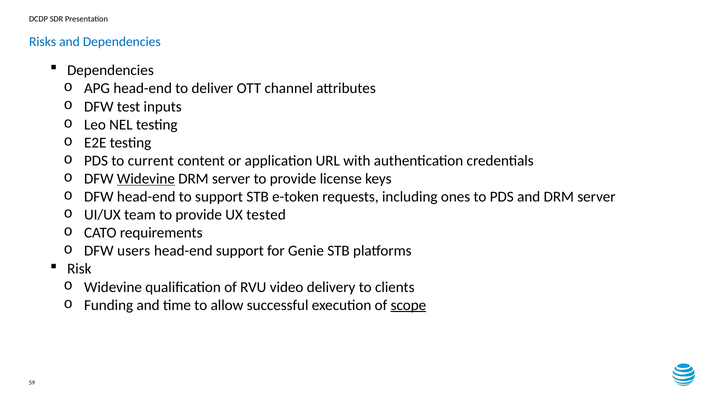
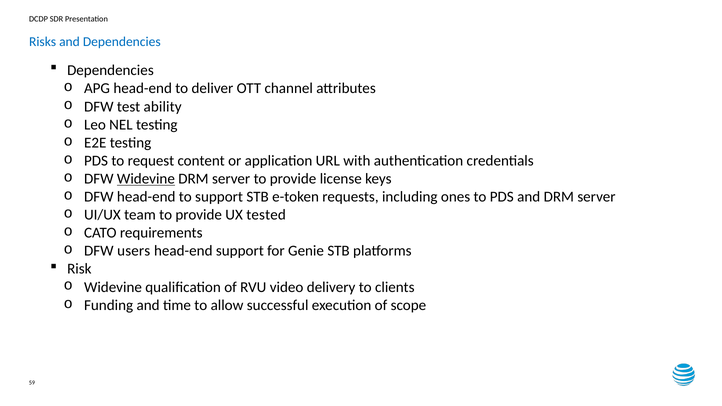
inputs: inputs -> ability
current: current -> request
scope underline: present -> none
